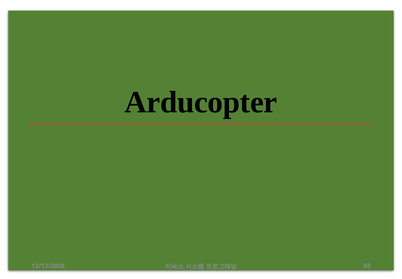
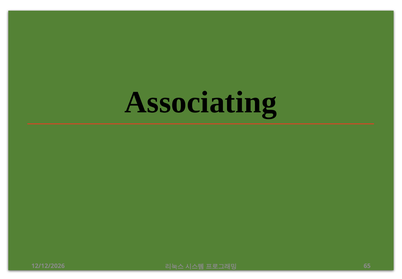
Arducopter: Arducopter -> Associating
